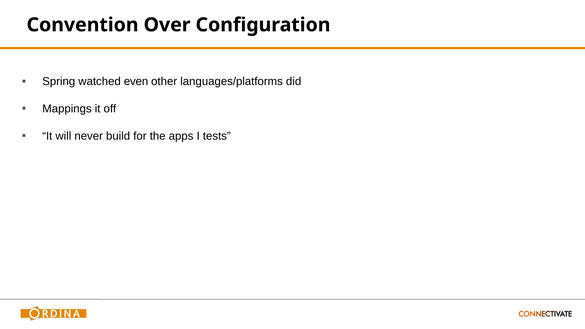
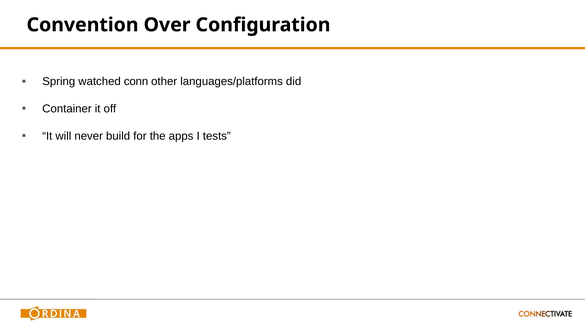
even: even -> conn
Mappings: Mappings -> Container
